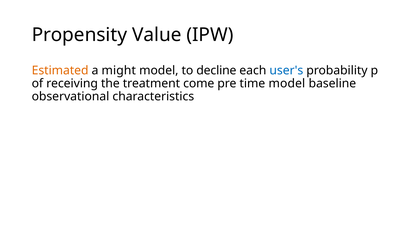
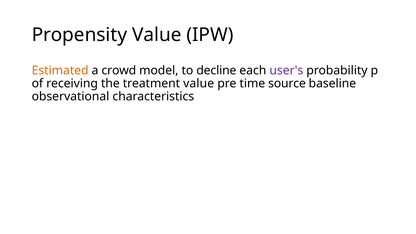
might: might -> crowd
user's colour: blue -> purple
treatment come: come -> value
time model: model -> source
